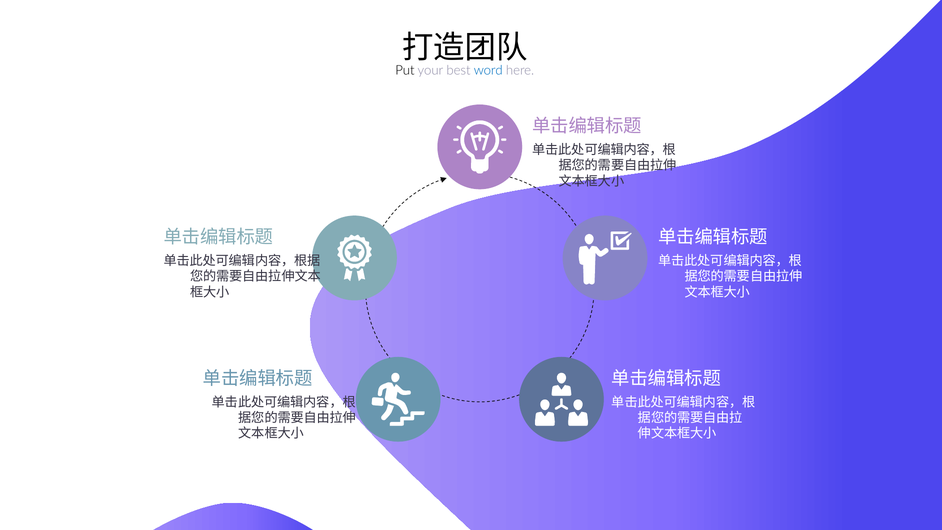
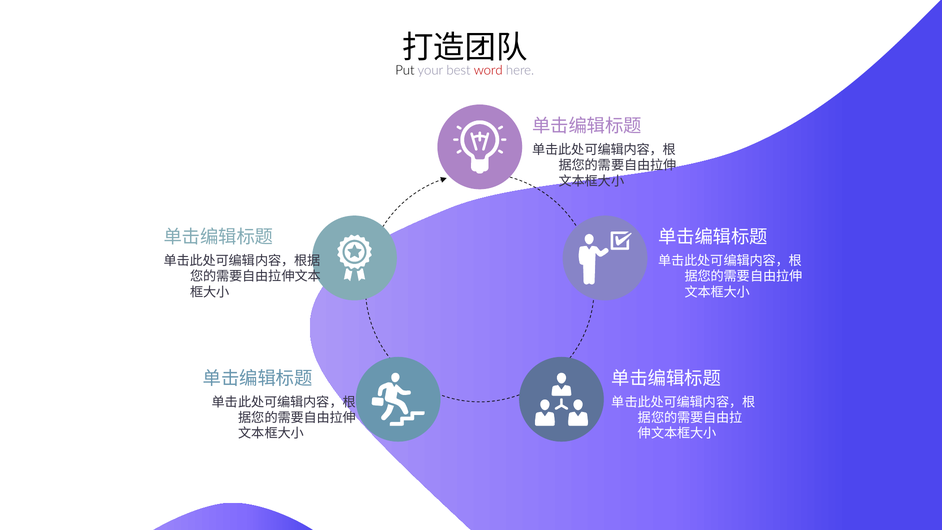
word colour: blue -> red
